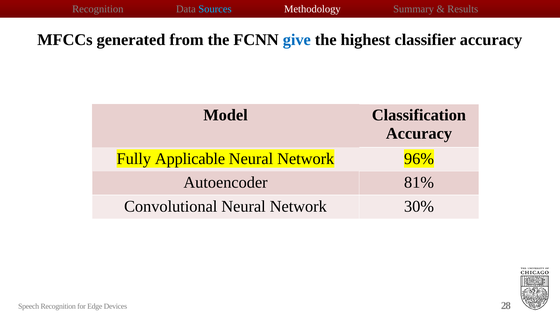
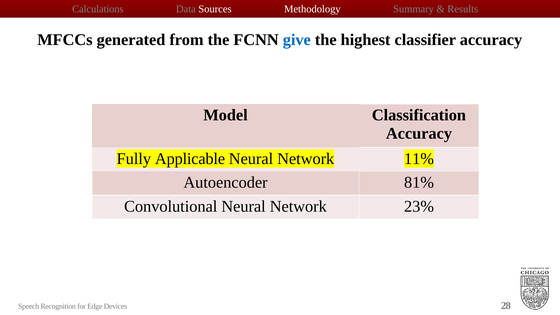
Recognition at (98, 9): Recognition -> Calculations
Sources colour: light blue -> white
96%: 96% -> 11%
30%: 30% -> 23%
